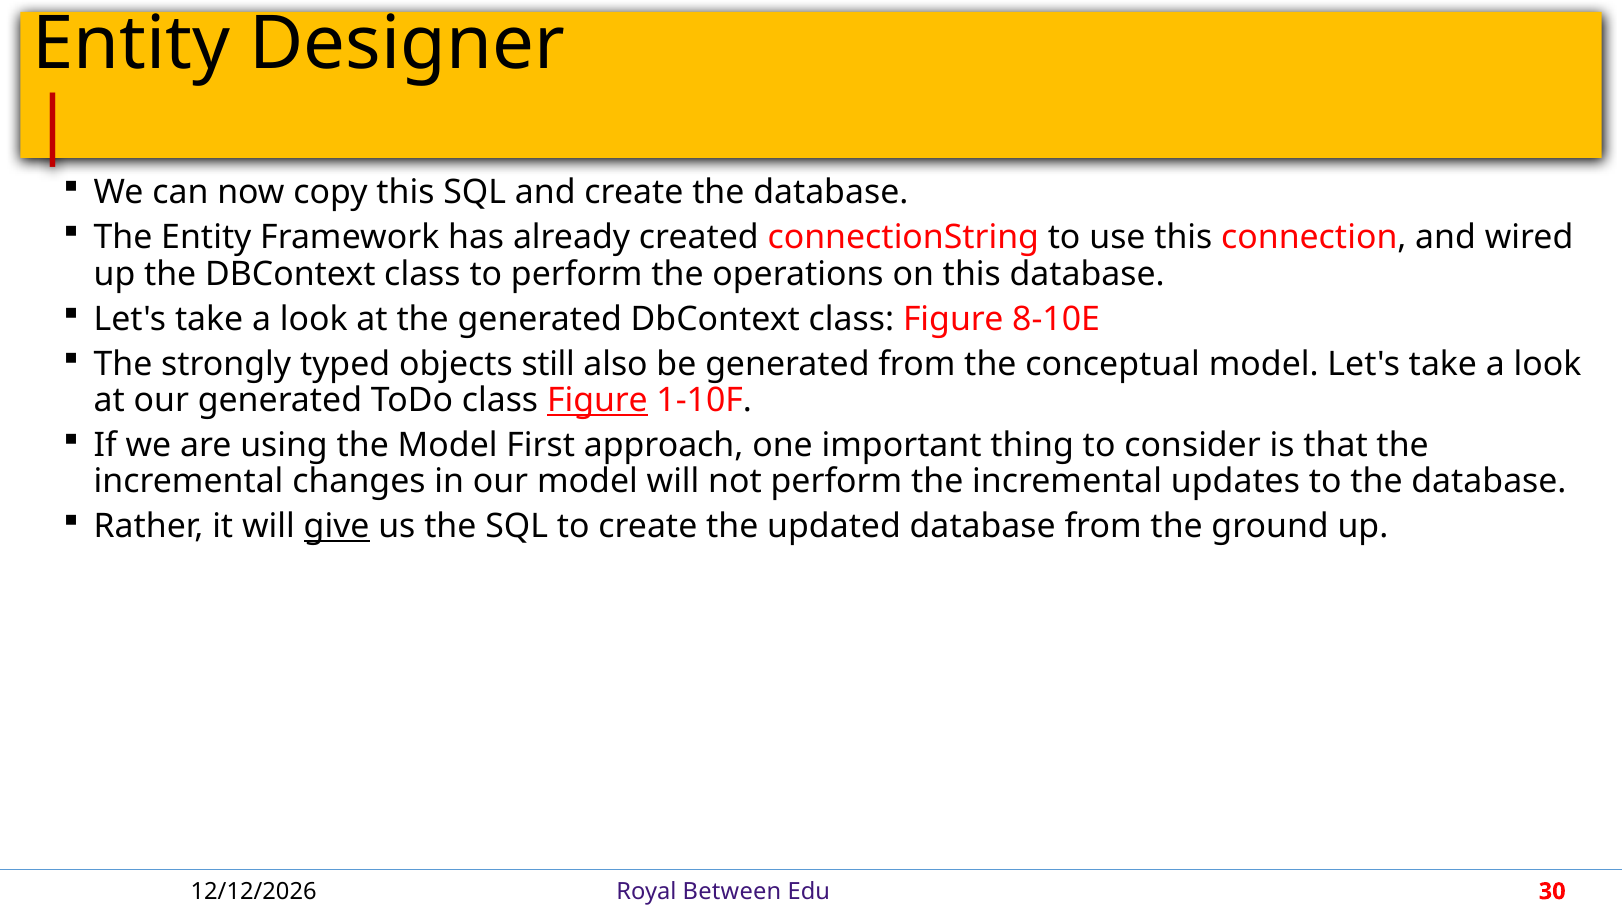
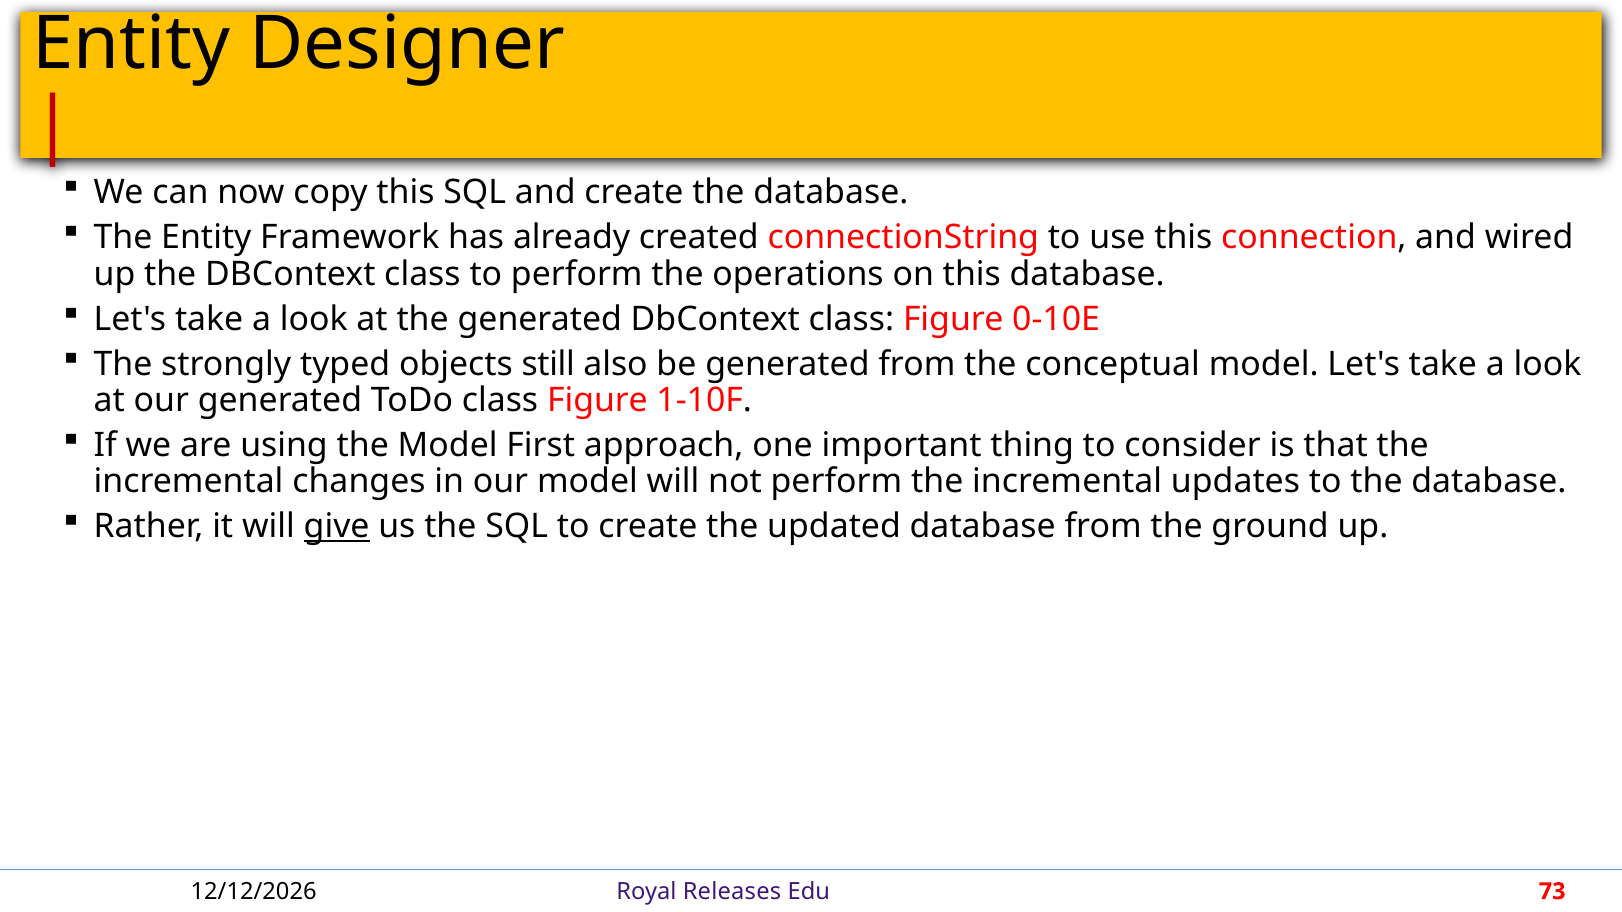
8-10E: 8-10E -> 0-10E
Figure at (597, 401) underline: present -> none
Between: Between -> Releases
30: 30 -> 73
